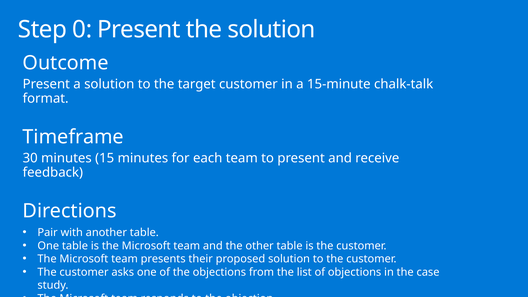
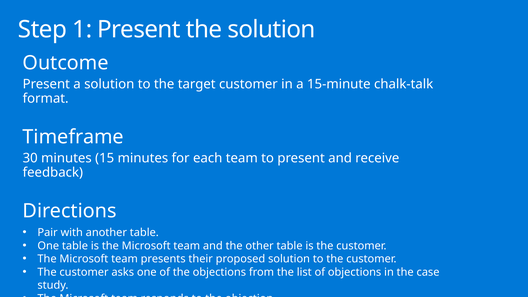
0: 0 -> 1
